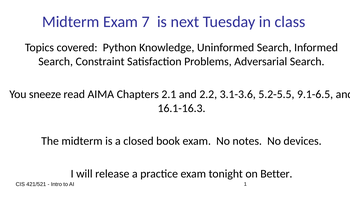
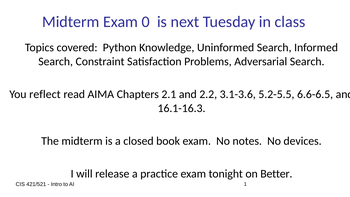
7: 7 -> 0
sneeze: sneeze -> reflect
9.1-6.5: 9.1-6.5 -> 6.6-6.5
